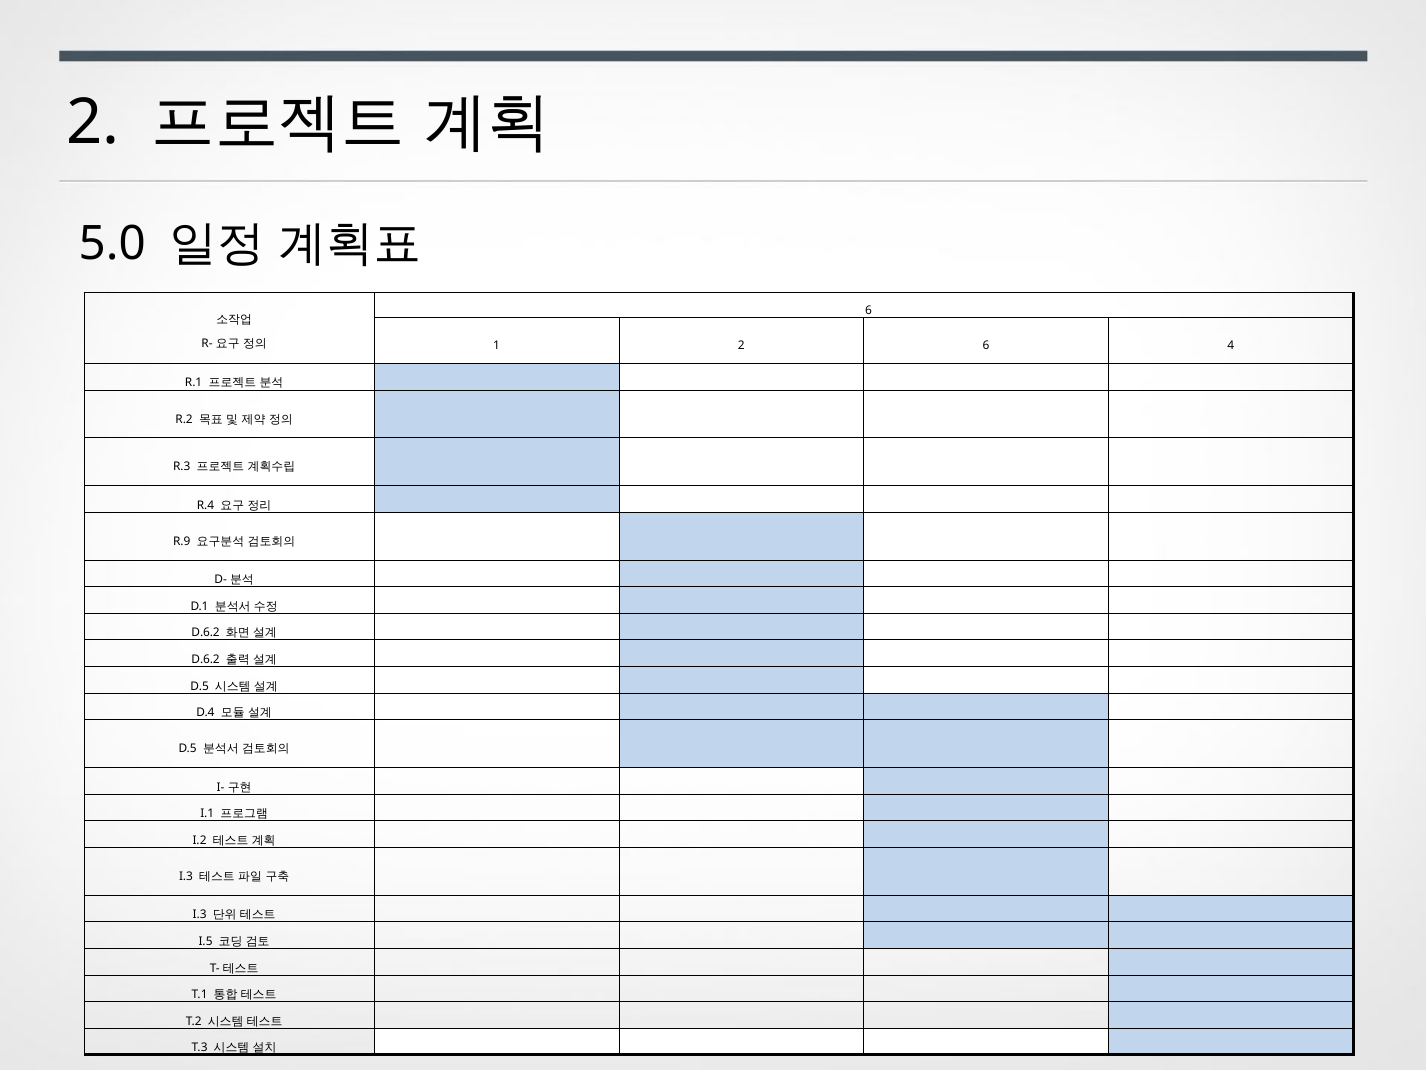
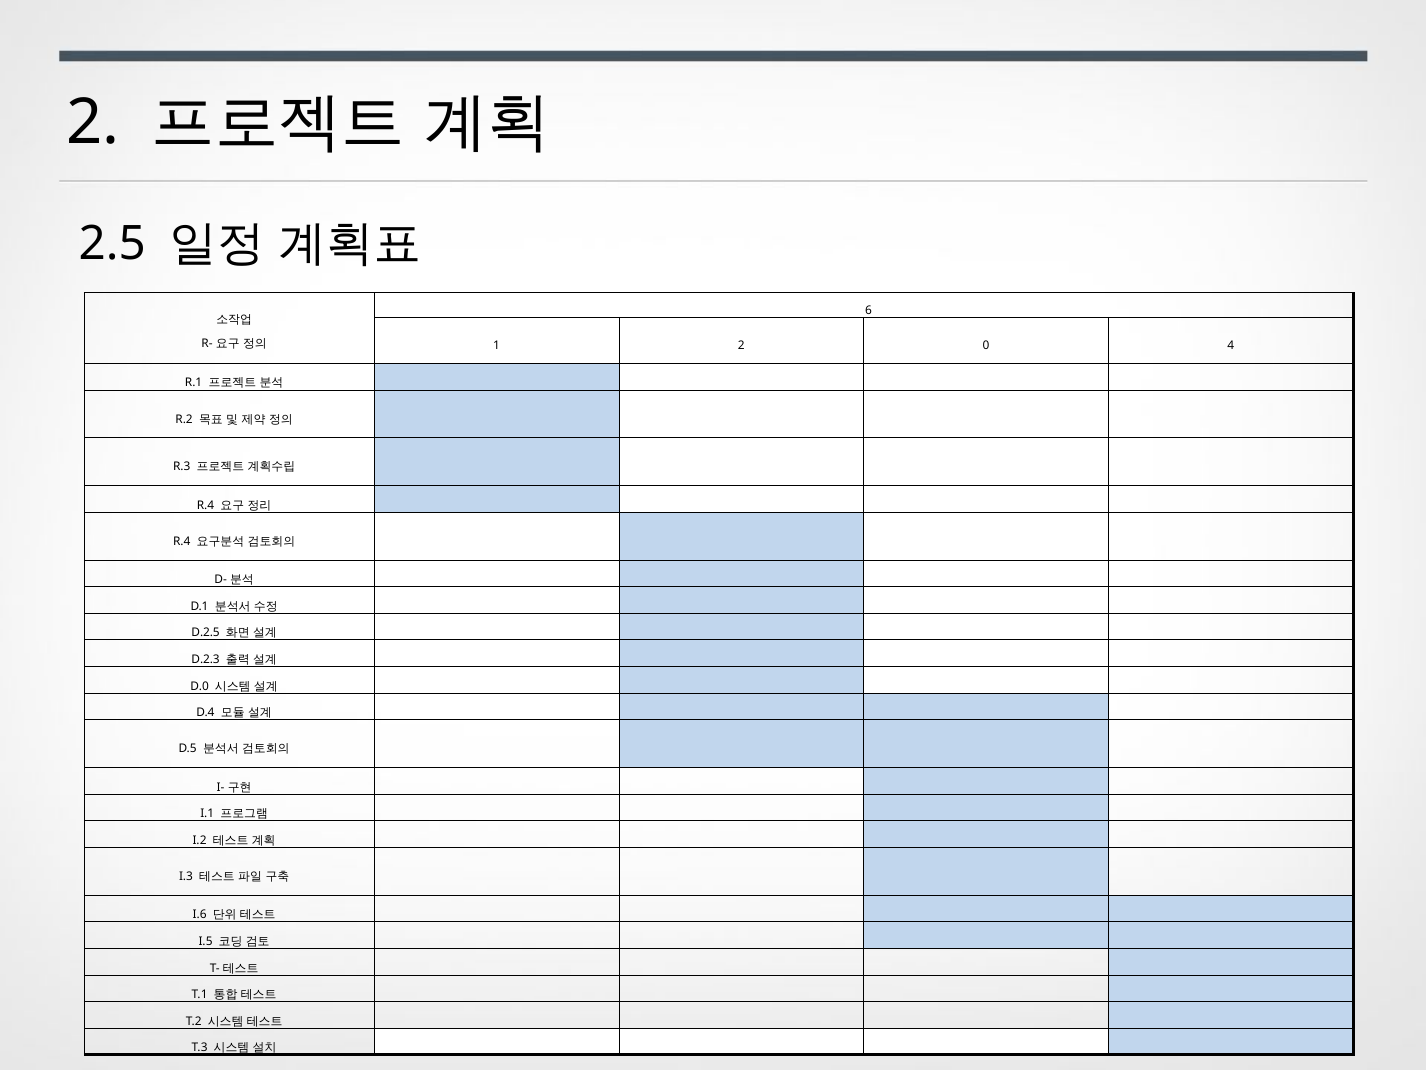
5.0: 5.0 -> 2.5
2 6: 6 -> 0
R.9 at (182, 541): R.9 -> R.4
D.6.2 at (206, 633): D.6.2 -> D.2.5
D.6.2 at (206, 659): D.6.2 -> D.2.3
D.5 at (200, 686): D.5 -> D.0
I.3 at (200, 914): I.3 -> I.6
